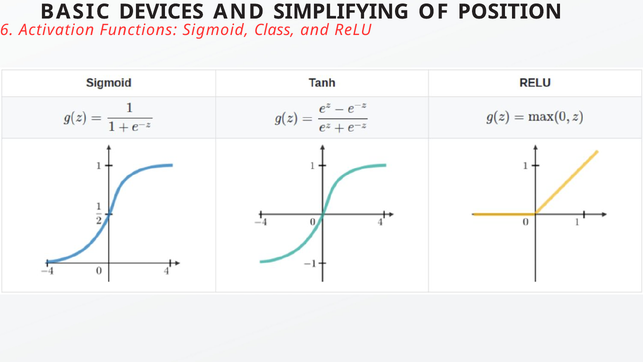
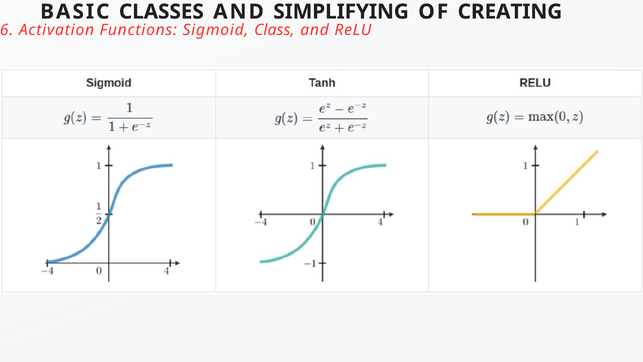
DEVICES: DEVICES -> CLASSES
POSITION: POSITION -> CREATING
